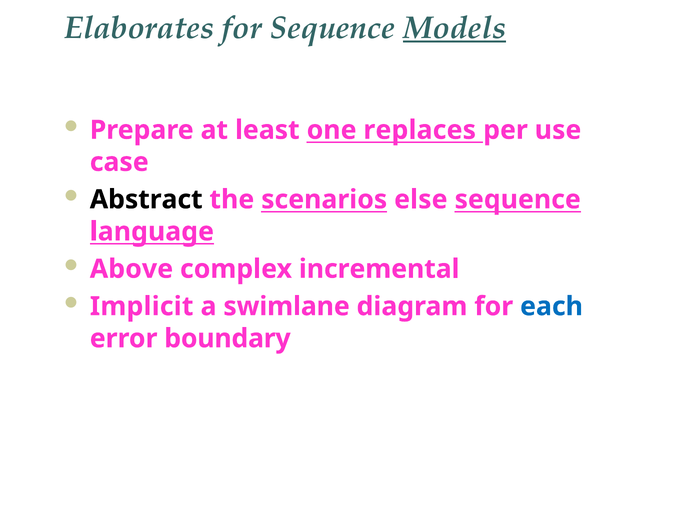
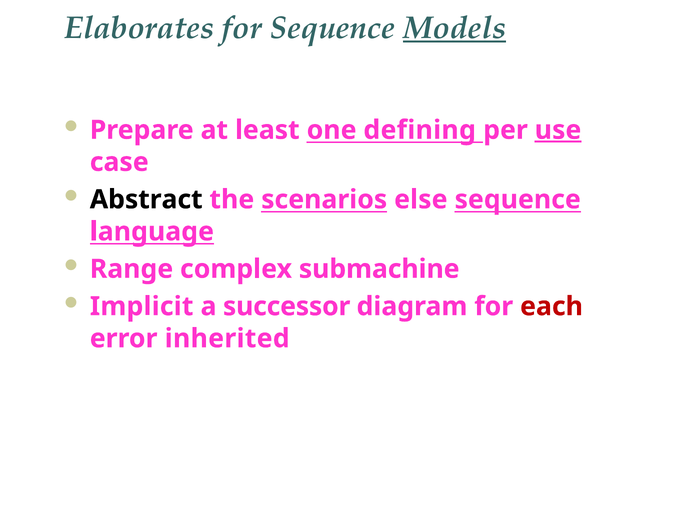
replaces: replaces -> defining
use underline: none -> present
Above: Above -> Range
incremental: incremental -> submachine
swimlane: swimlane -> successor
each colour: blue -> red
boundary: boundary -> inherited
